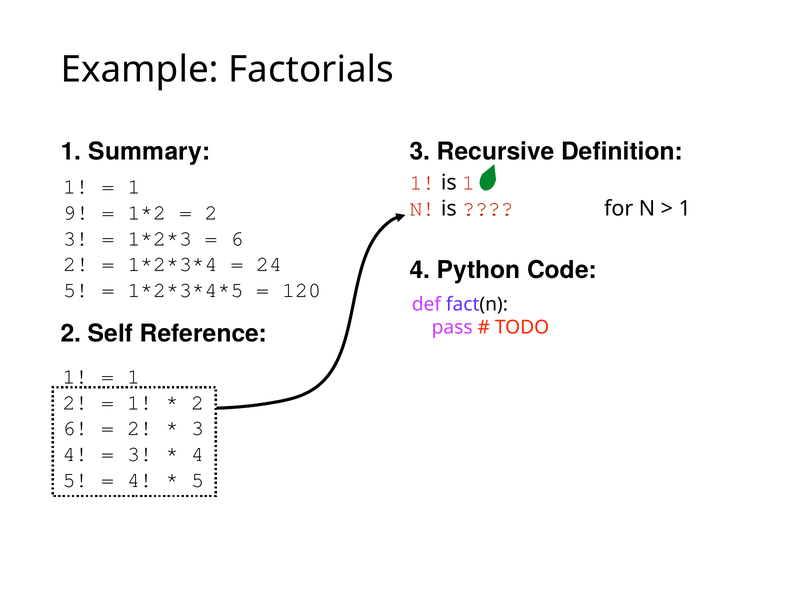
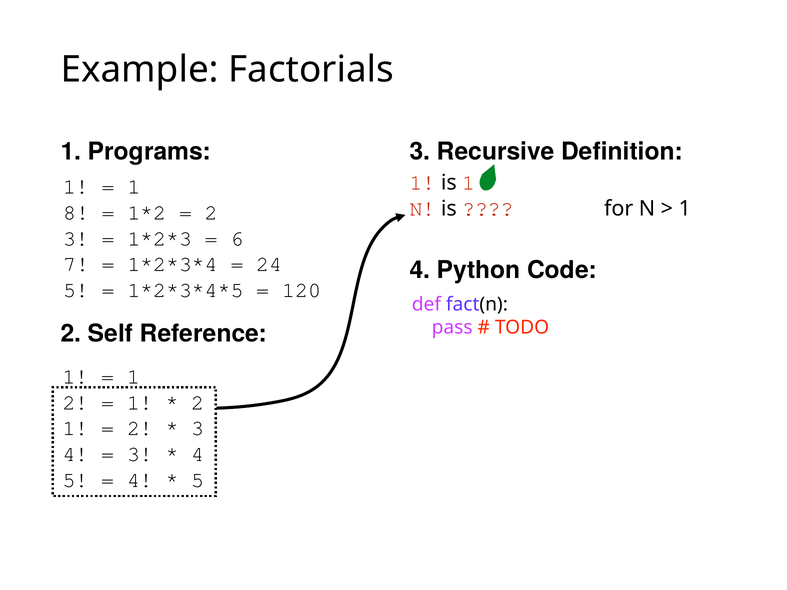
Summary: Summary -> Programs
9: 9 -> 8
2 at (76, 264): 2 -> 7
6 at (76, 429): 6 -> 1
